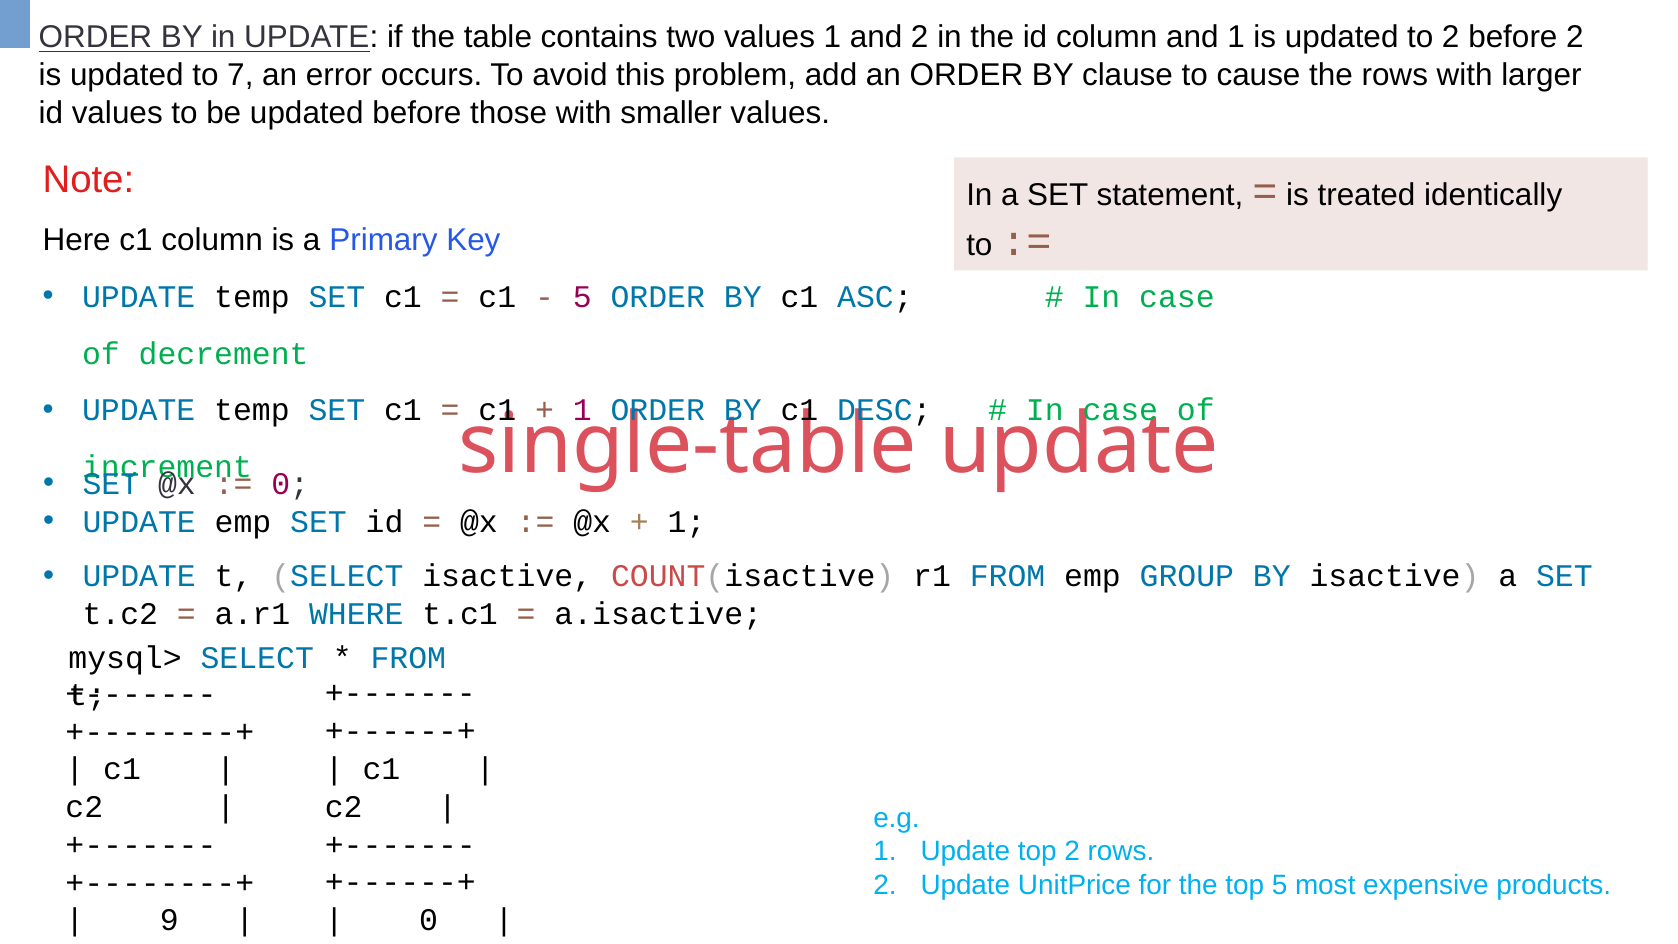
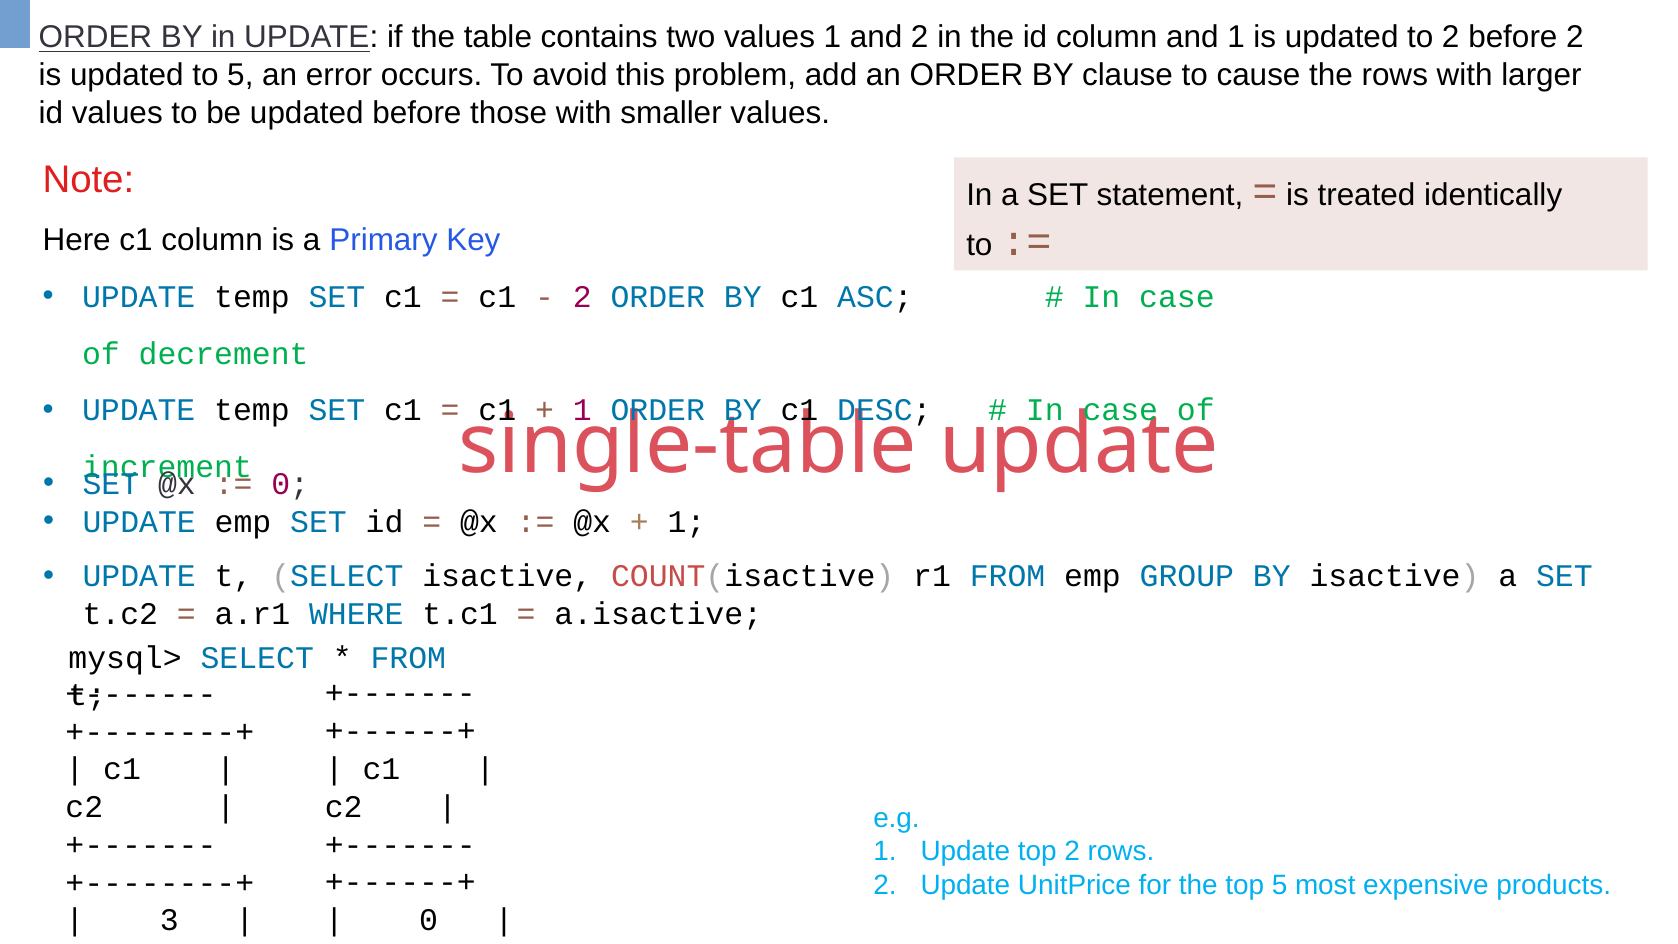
to 7: 7 -> 5
5 at (582, 297): 5 -> 2
9: 9 -> 3
